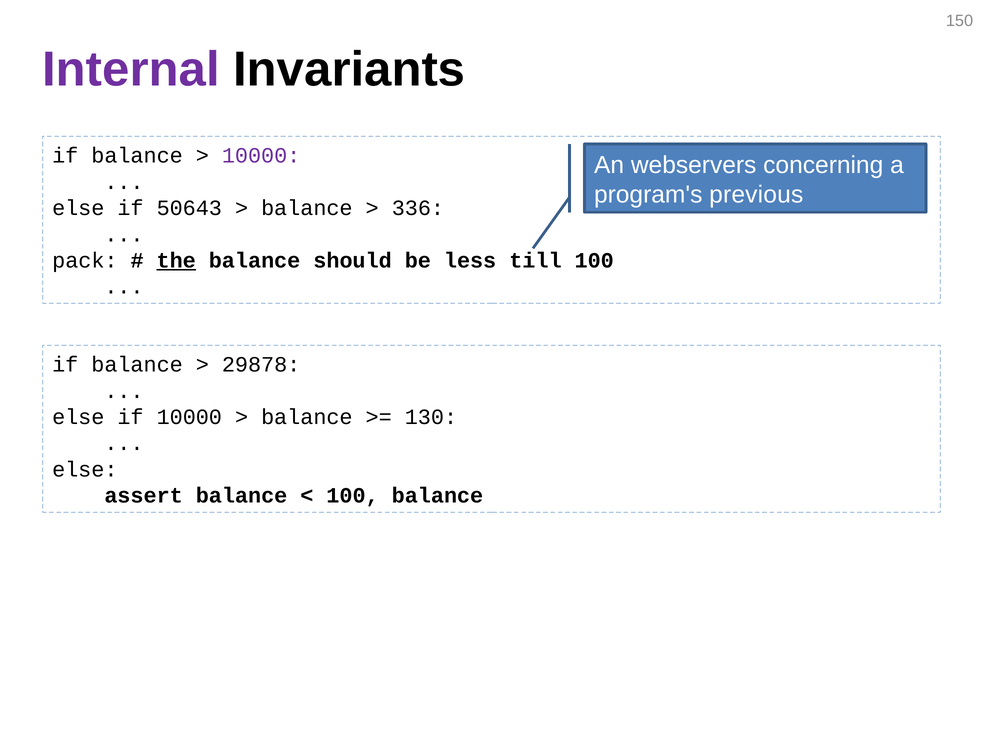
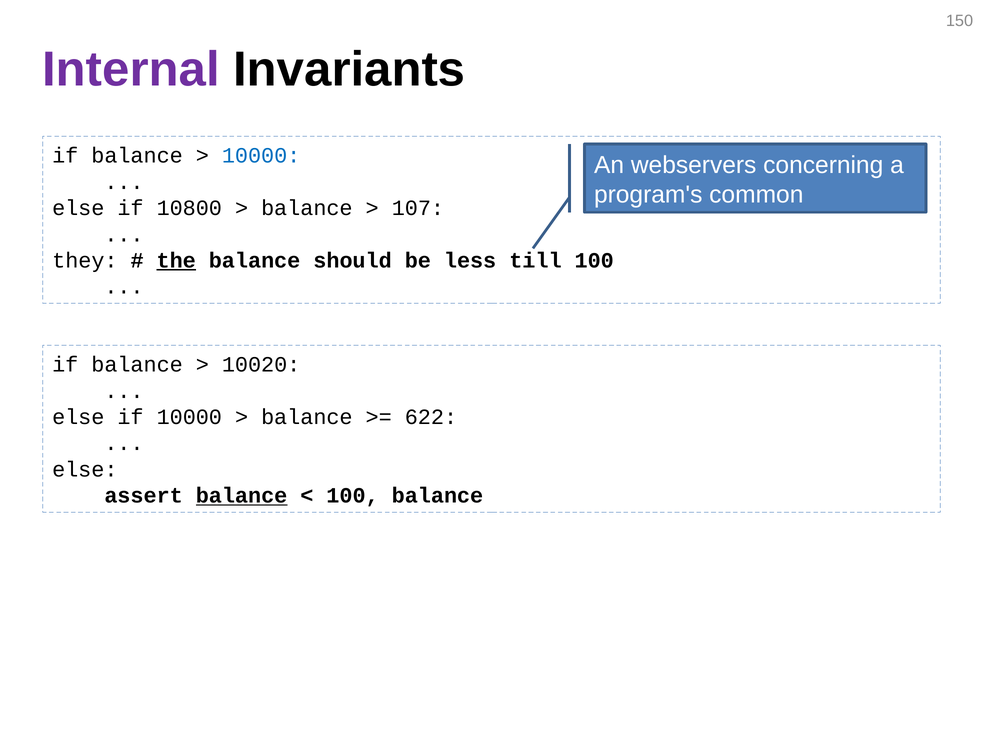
10000 at (261, 156) colour: purple -> blue
previous: previous -> common
50643: 50643 -> 10800
336: 336 -> 107
pack: pack -> they
29878: 29878 -> 10020
130: 130 -> 622
balance at (242, 496) underline: none -> present
